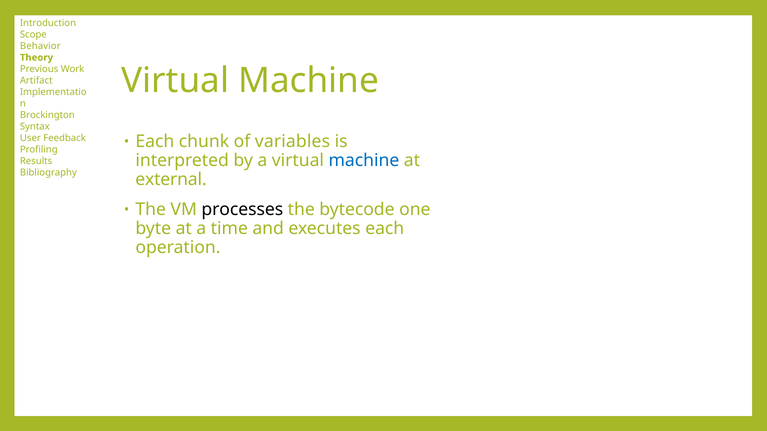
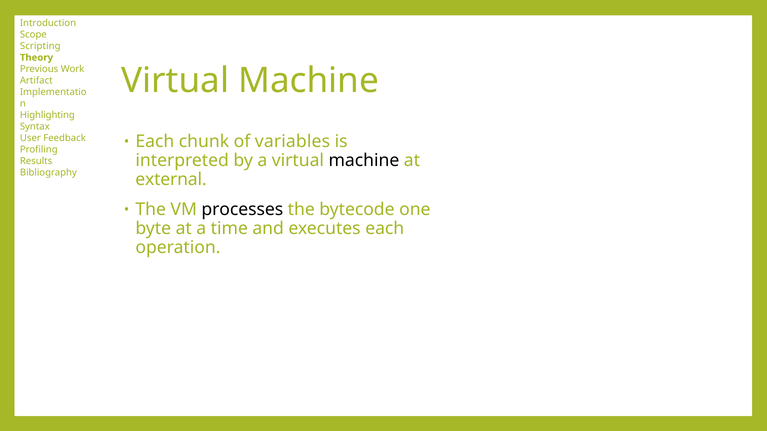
Behavior: Behavior -> Scripting
Brockington: Brockington -> Highlighting
machine at (364, 161) colour: blue -> black
